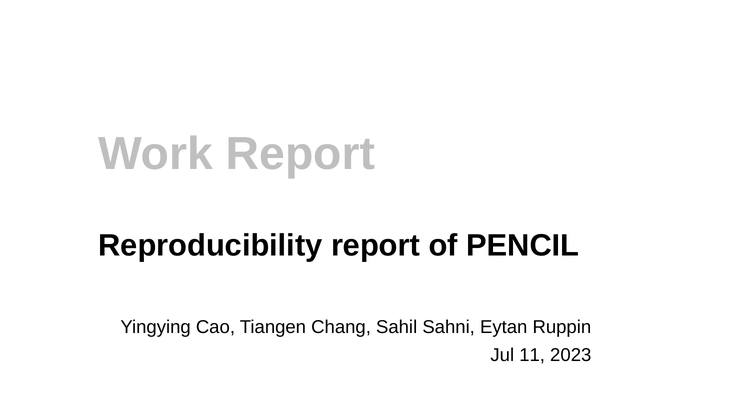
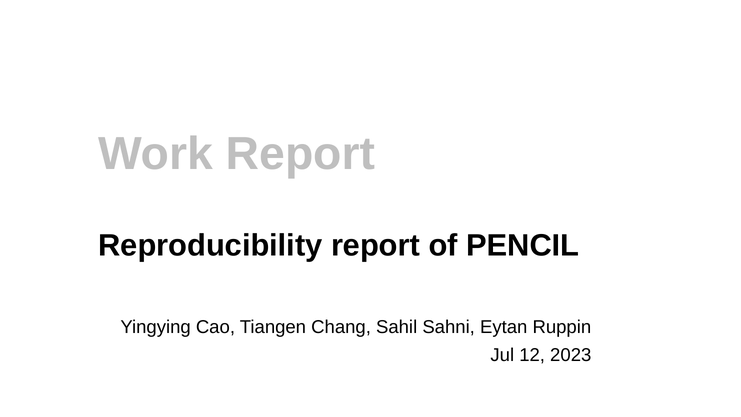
11: 11 -> 12
